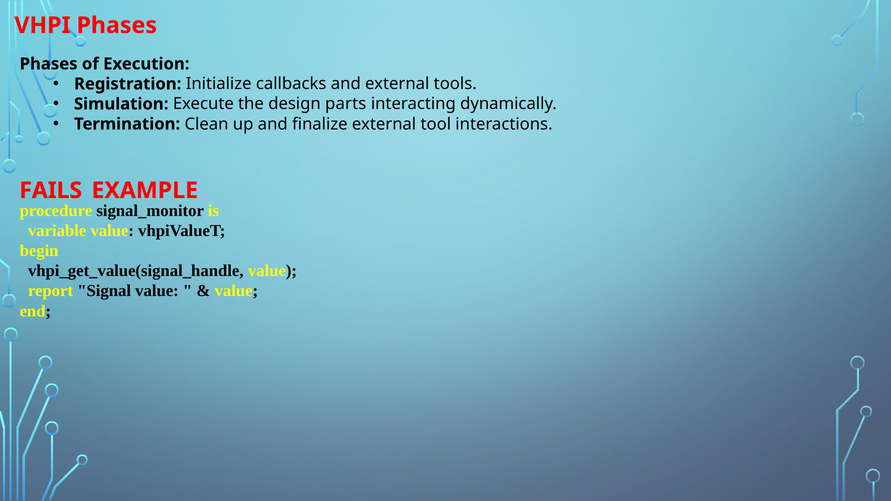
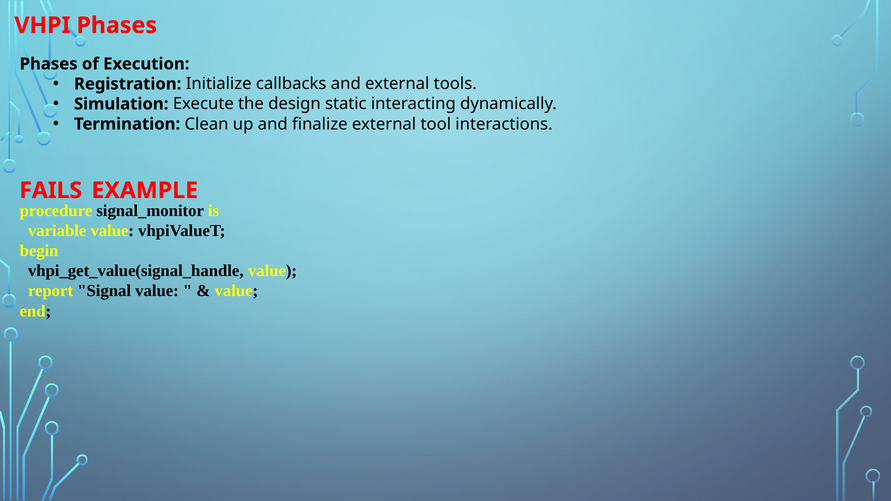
parts: parts -> static
